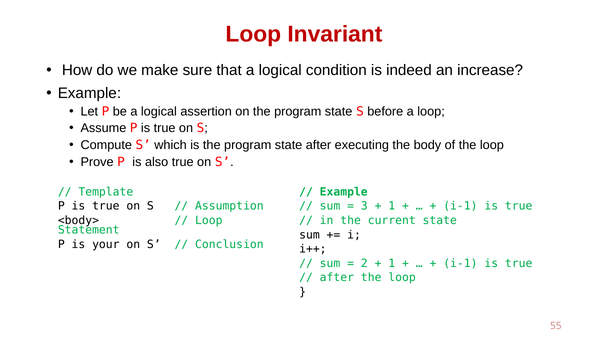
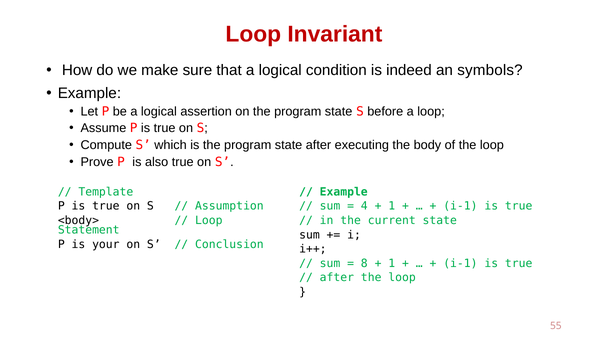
increase: increase -> symbols
3: 3 -> 4
2: 2 -> 8
